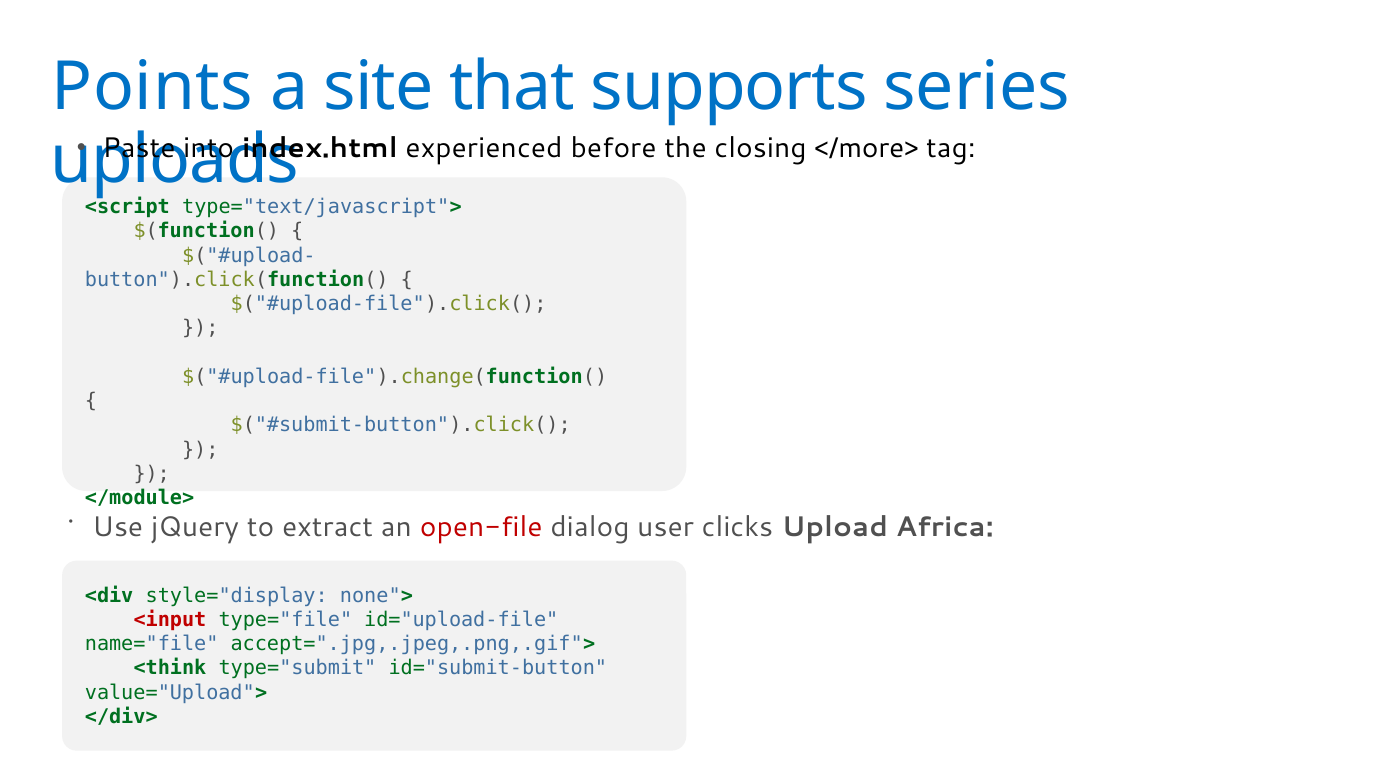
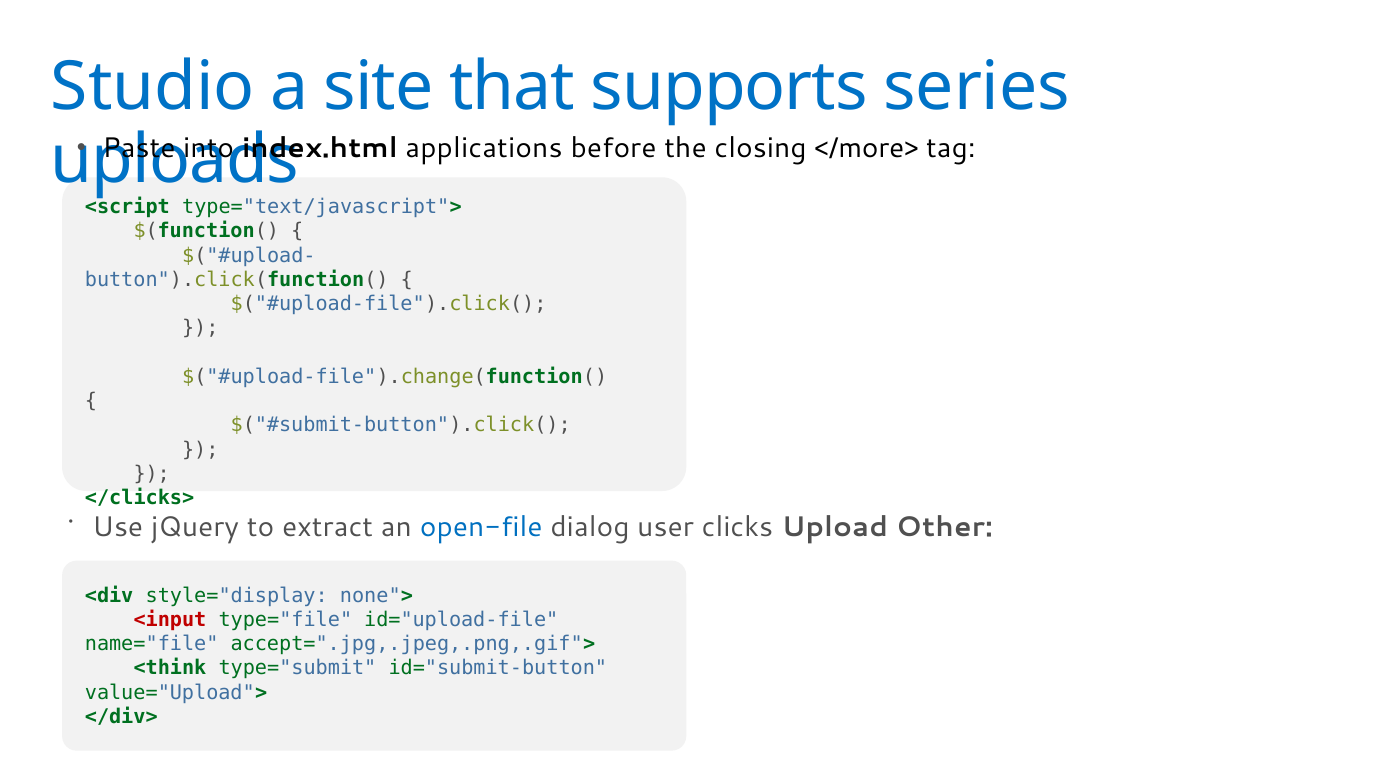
Points: Points -> Studio
experienced: experienced -> applications
</module>: </module> -> </clicks>
open-file colour: red -> blue
Africa: Africa -> Other
